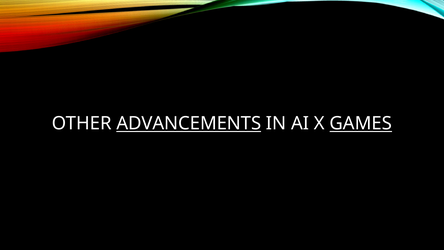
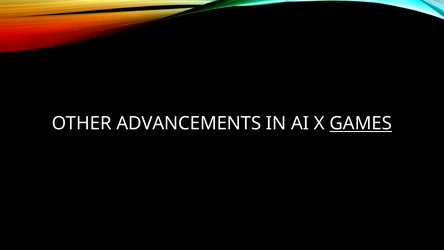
ADVANCEMENTS underline: present -> none
